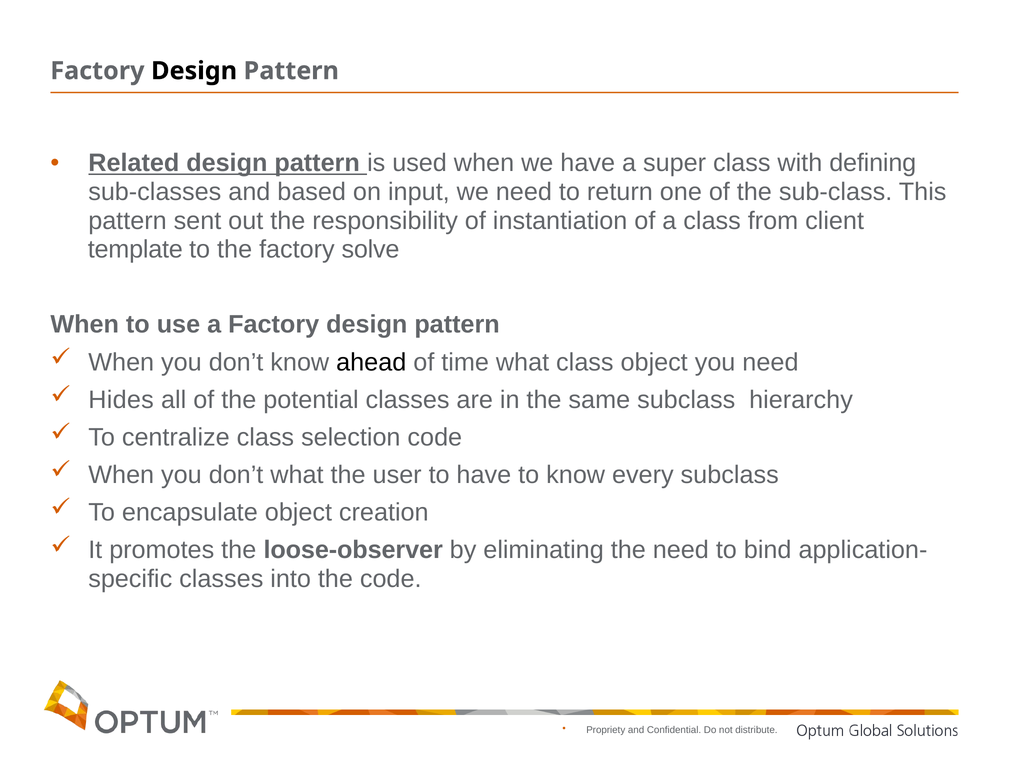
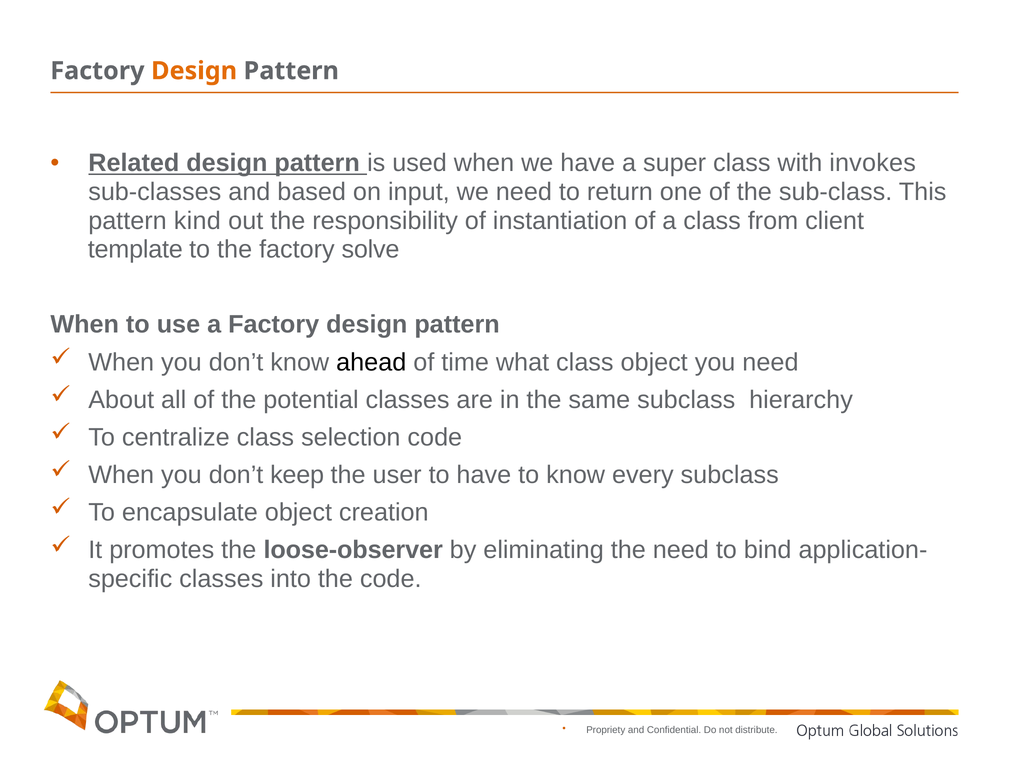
Design at (194, 71) colour: black -> orange
defining: defining -> invokes
sent: sent -> kind
Hides: Hides -> About
don’t what: what -> keep
